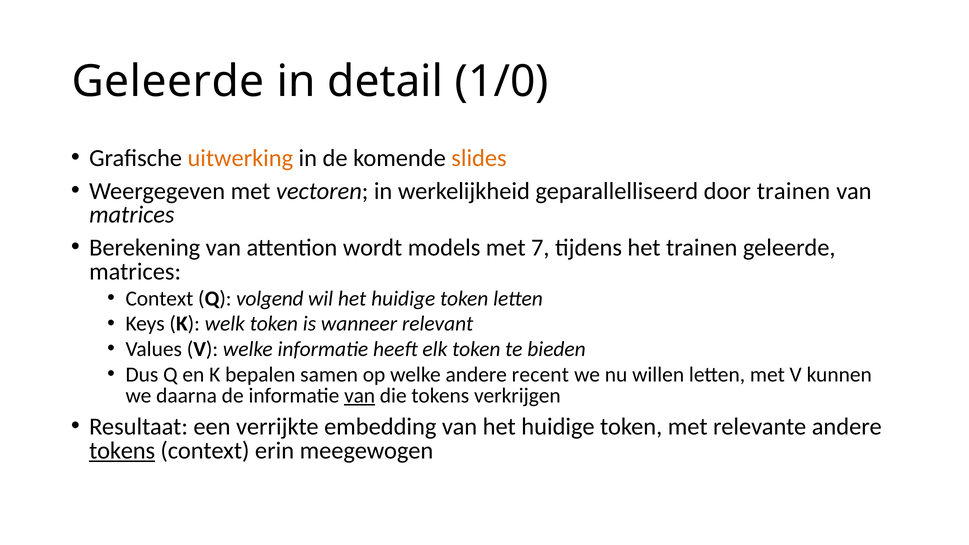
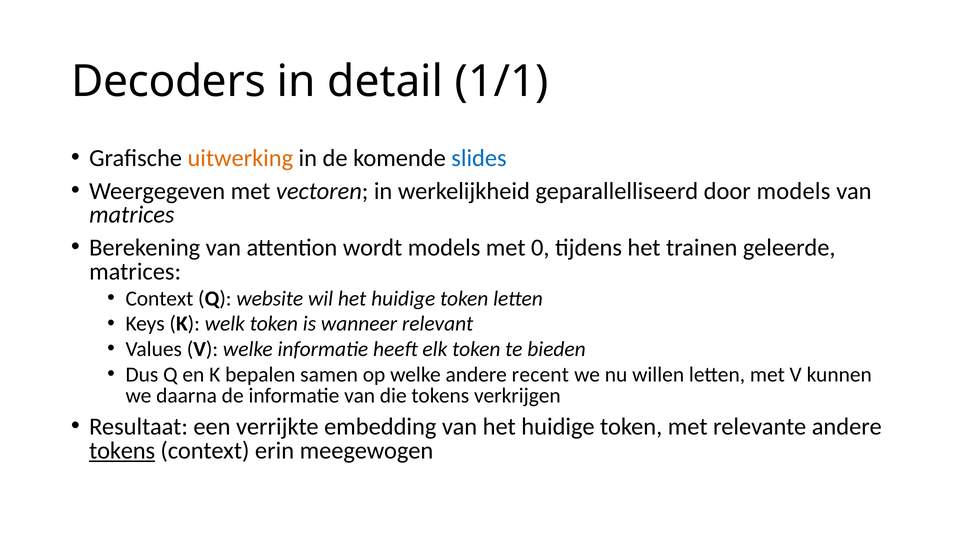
Geleerde at (168, 81): Geleerde -> Decoders
1/0: 1/0 -> 1/1
slides colour: orange -> blue
door trainen: trainen -> models
7: 7 -> 0
volgend: volgend -> website
van at (360, 395) underline: present -> none
